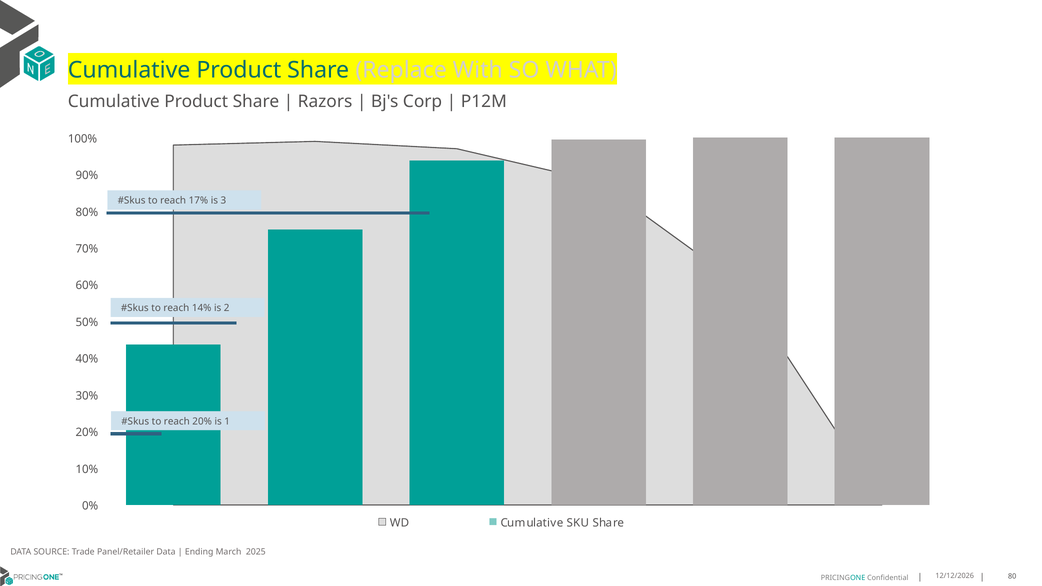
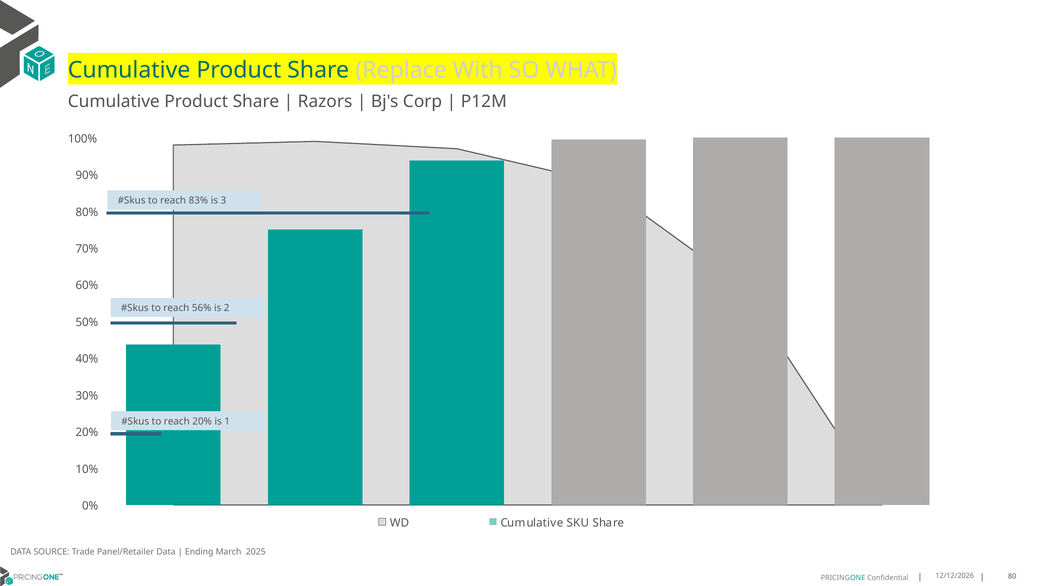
17%: 17% -> 83%
14%: 14% -> 56%
